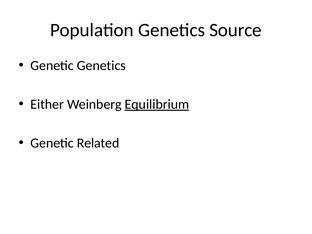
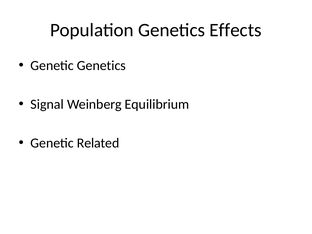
Source: Source -> Effects
Either: Either -> Signal
Equilibrium underline: present -> none
